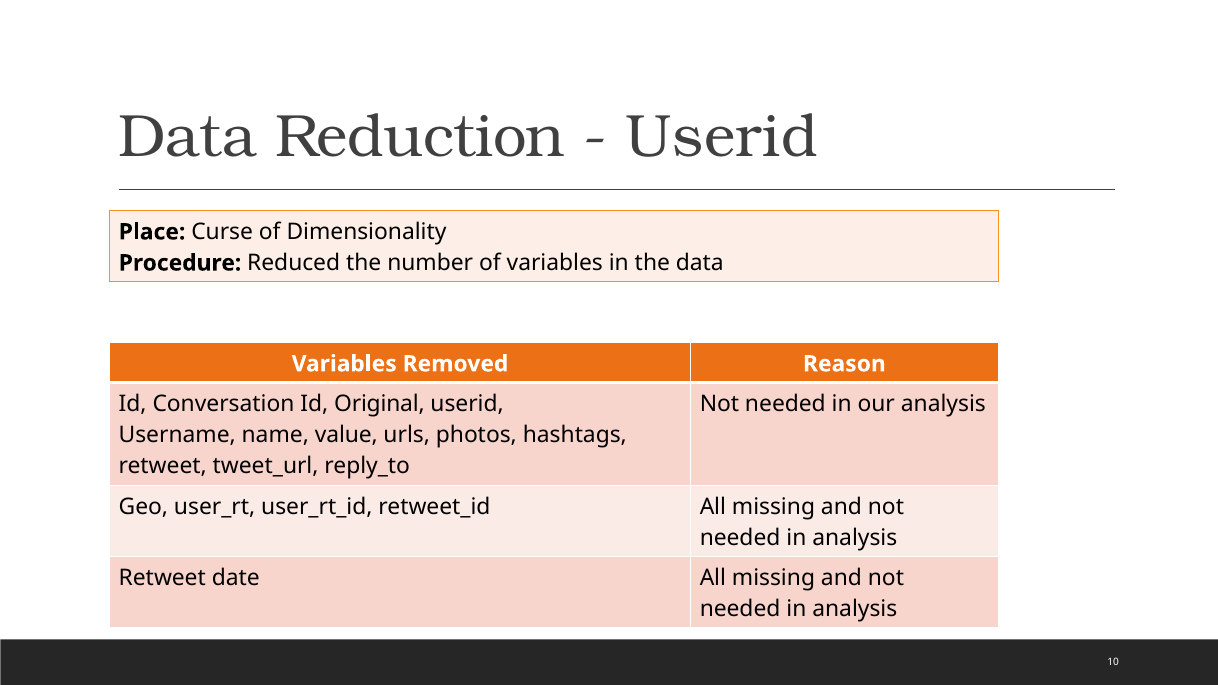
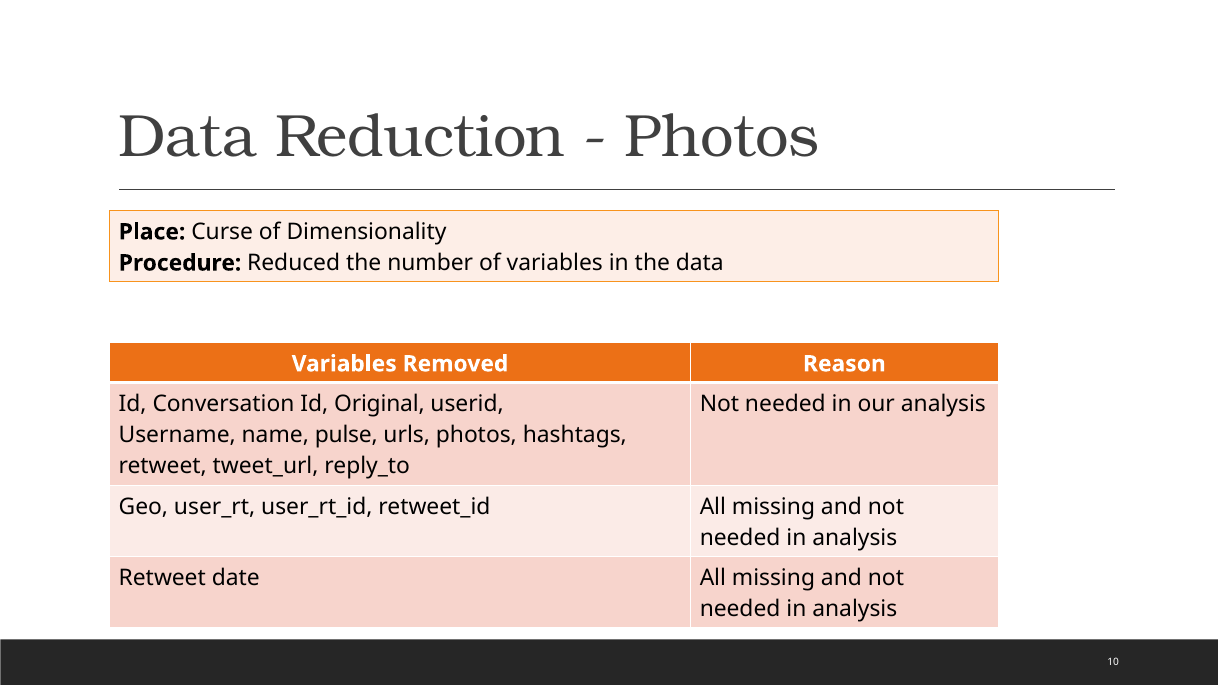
Userid at (722, 136): Userid -> Photos
value: value -> pulse
